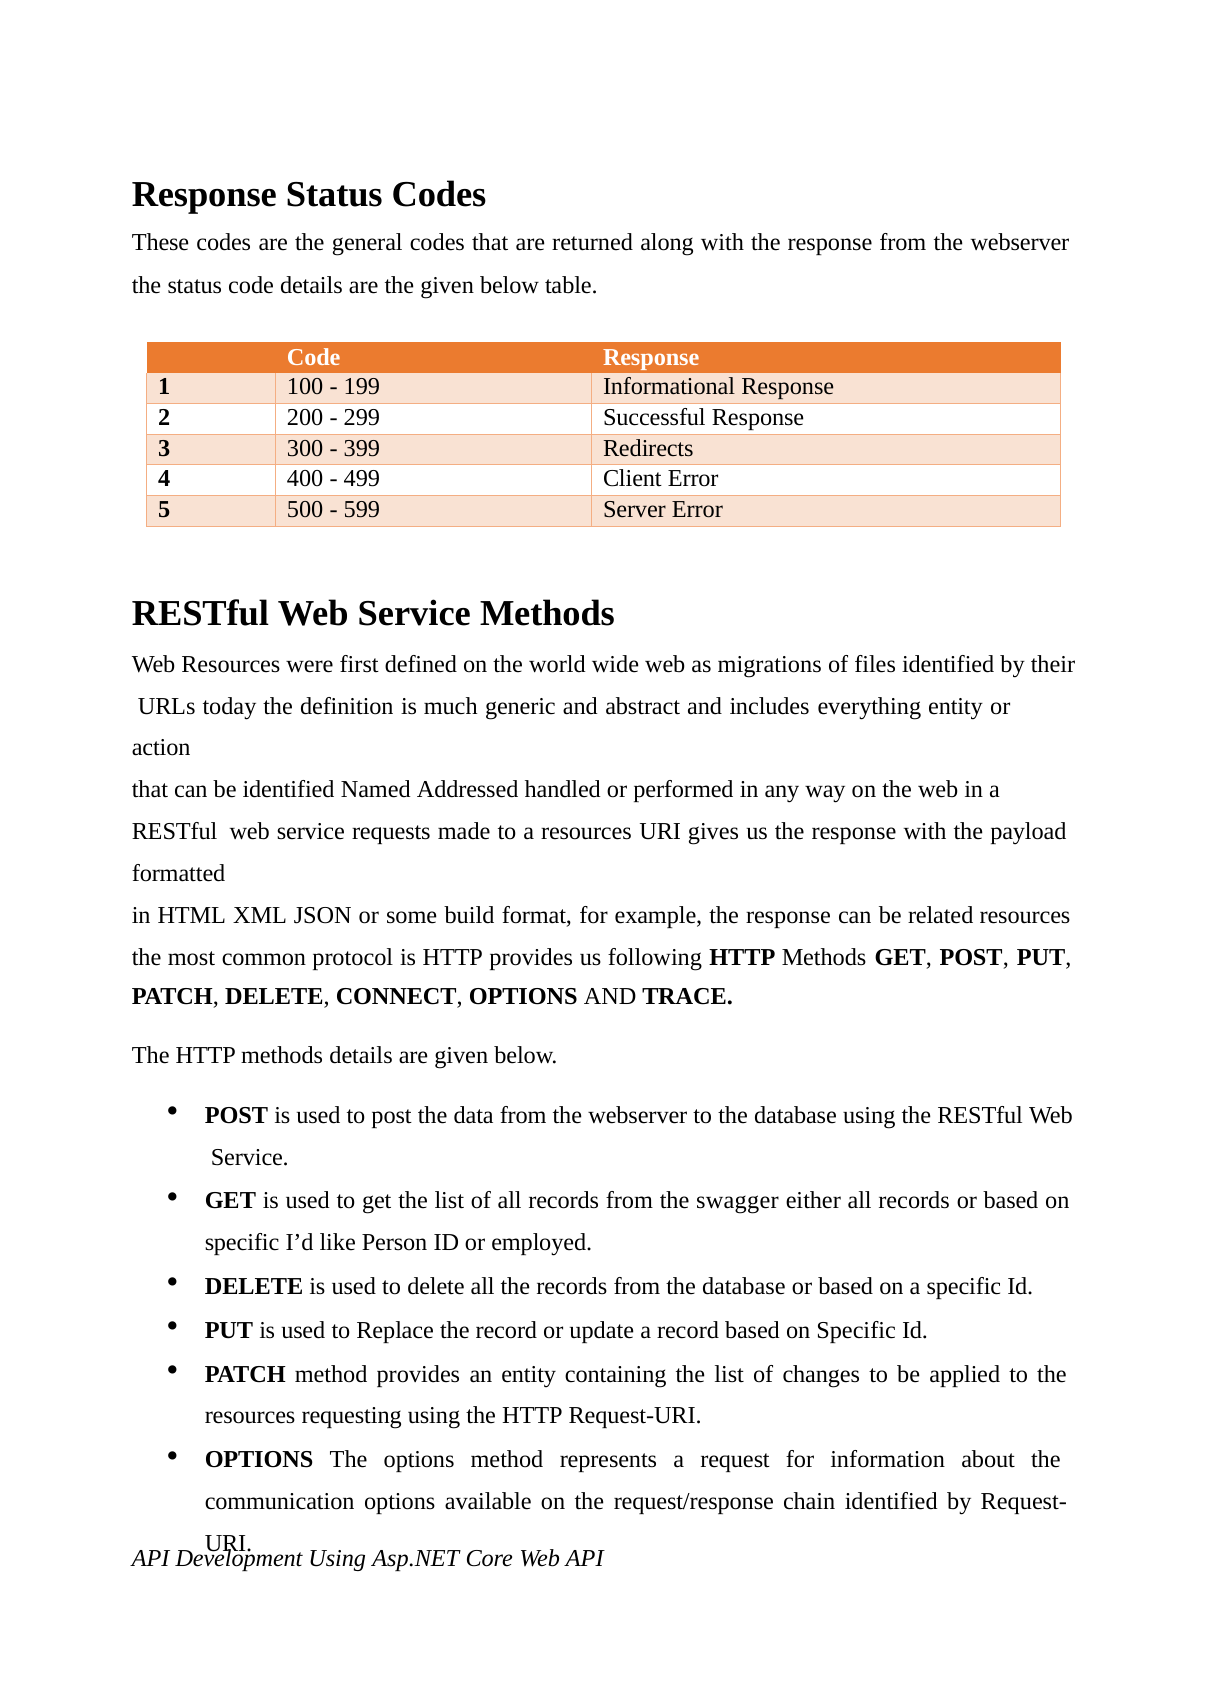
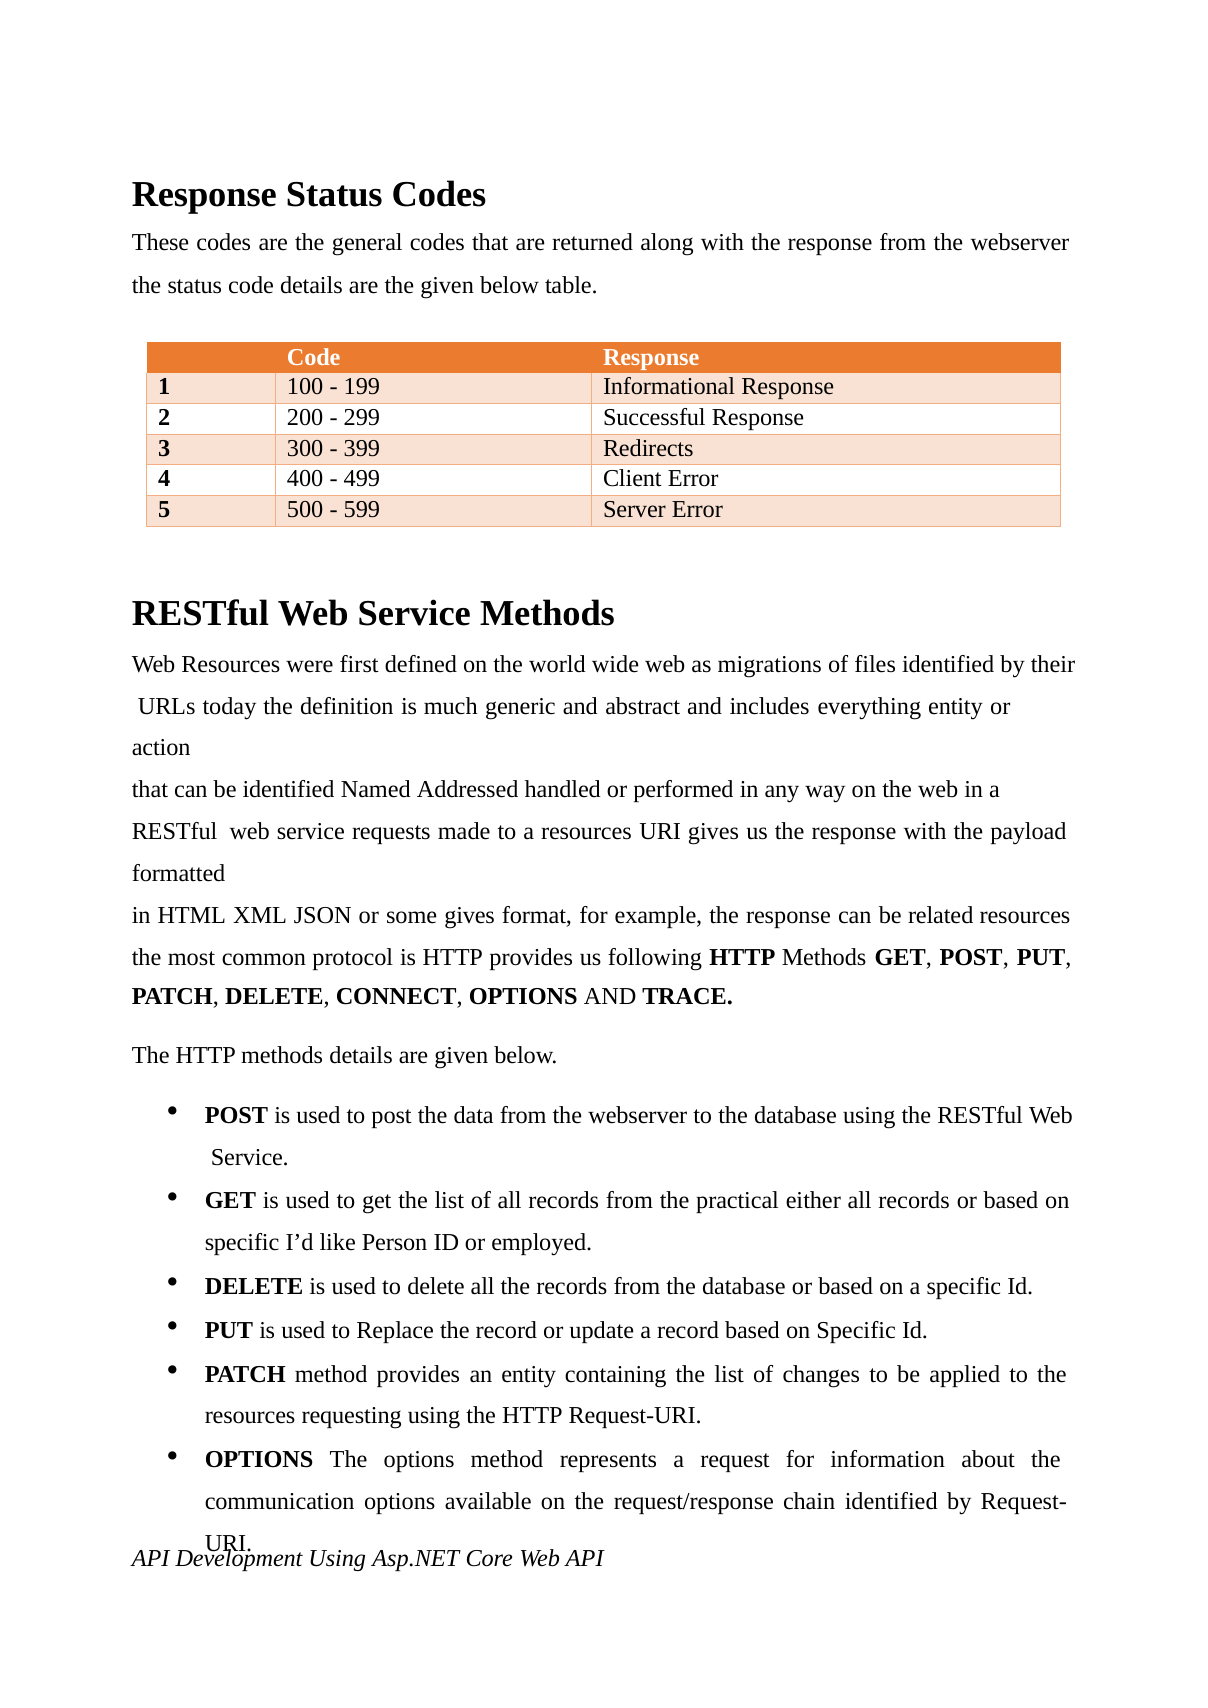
some build: build -> gives
swagger: swagger -> practical
